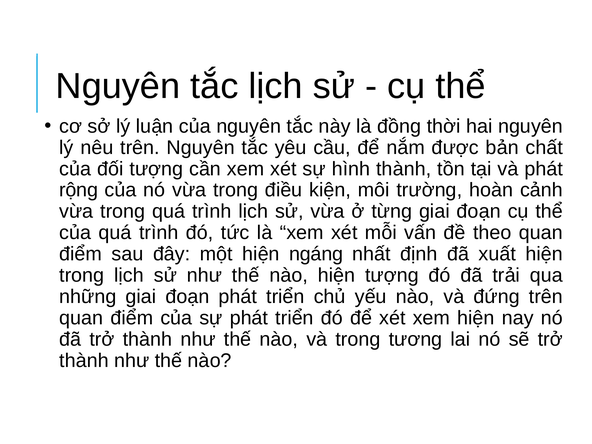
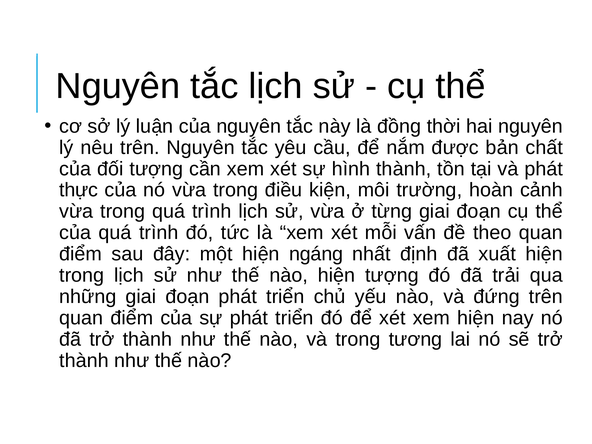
rộng: rộng -> thực
